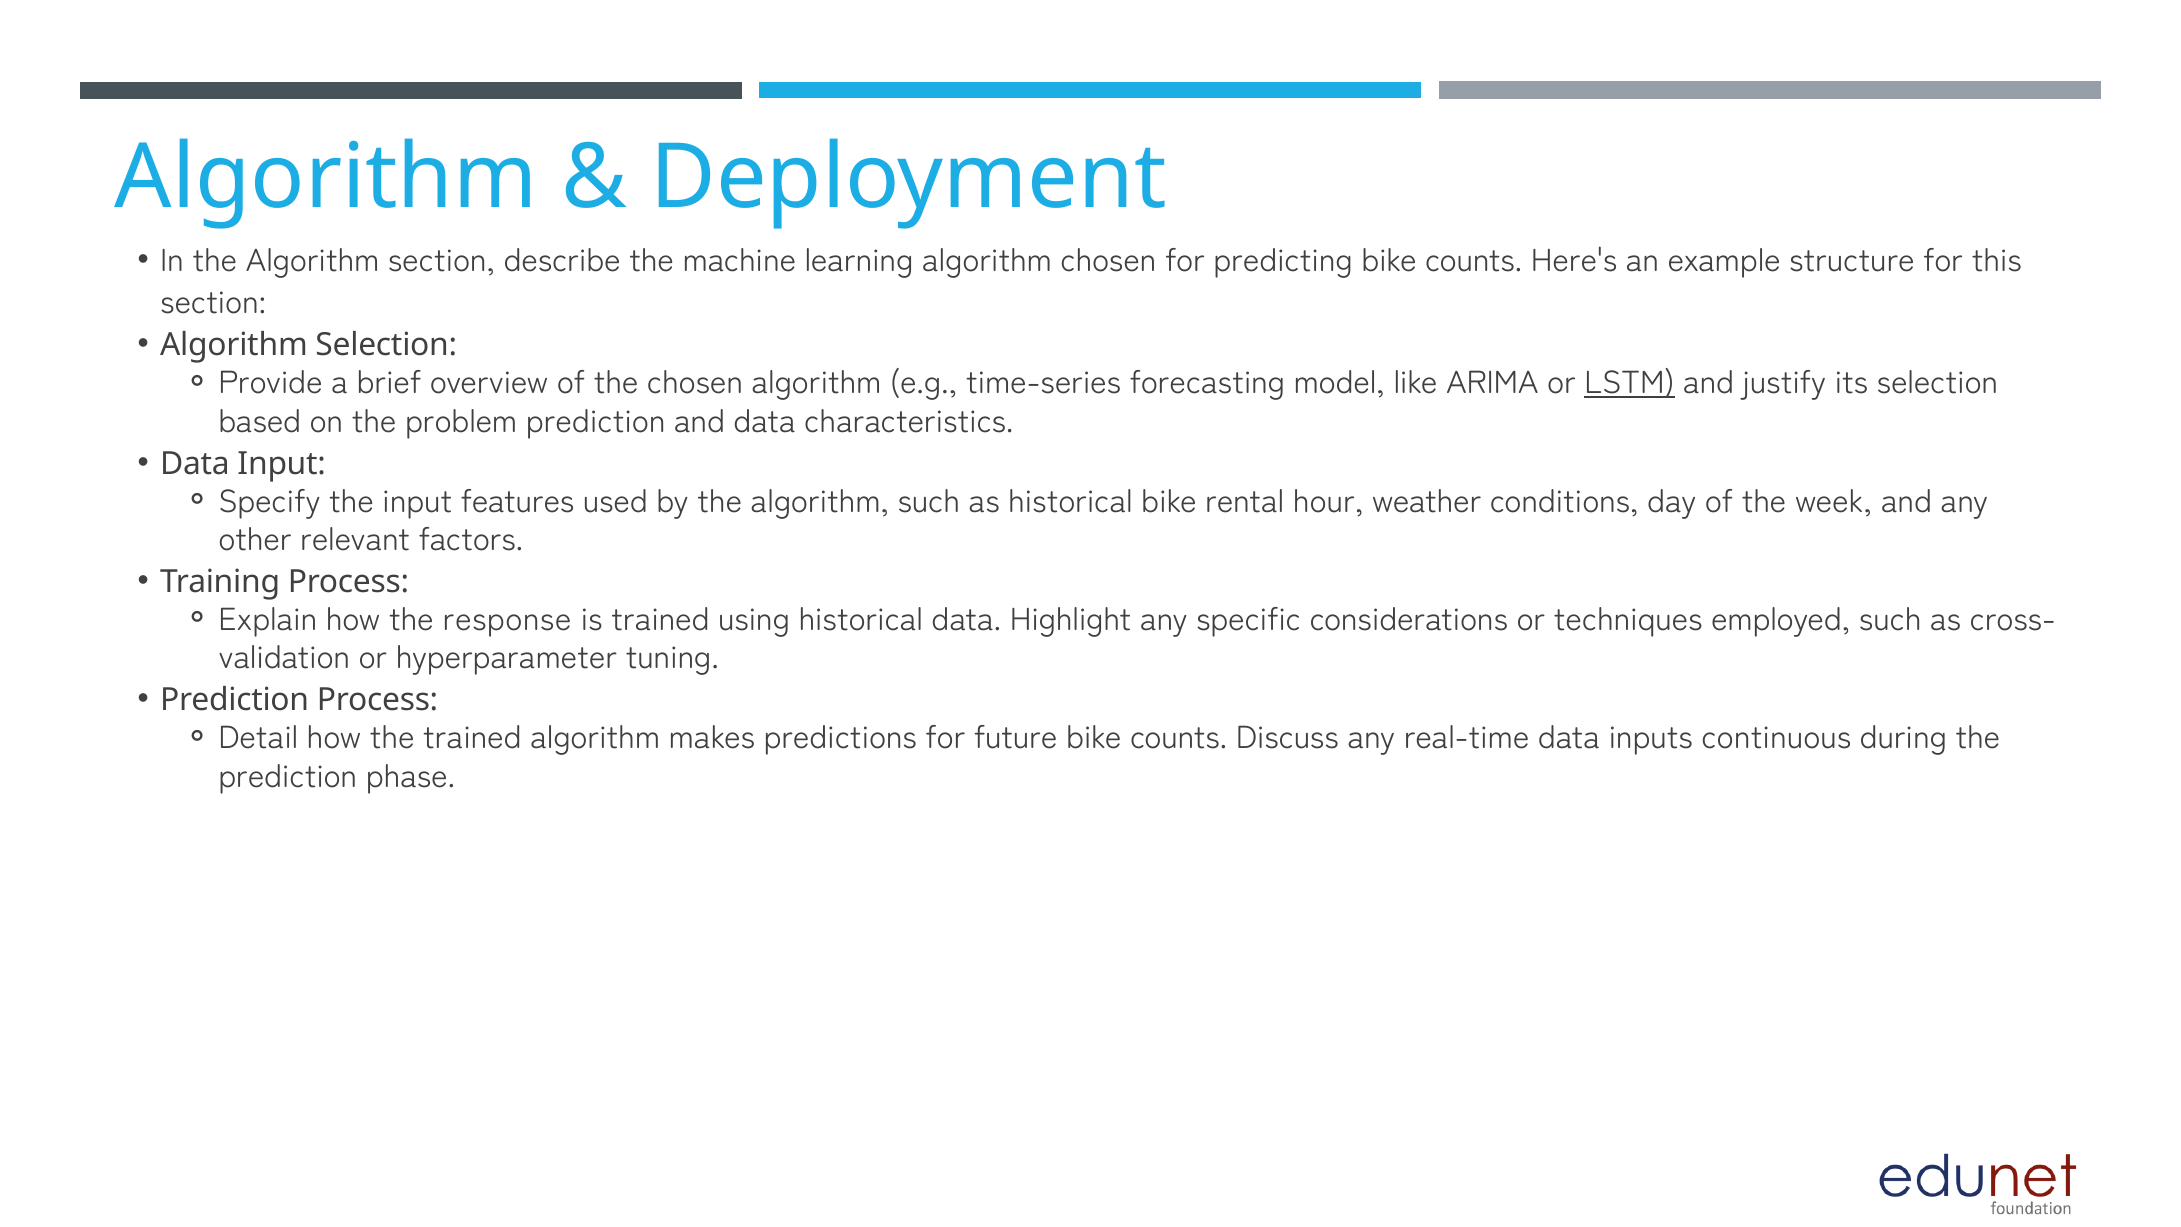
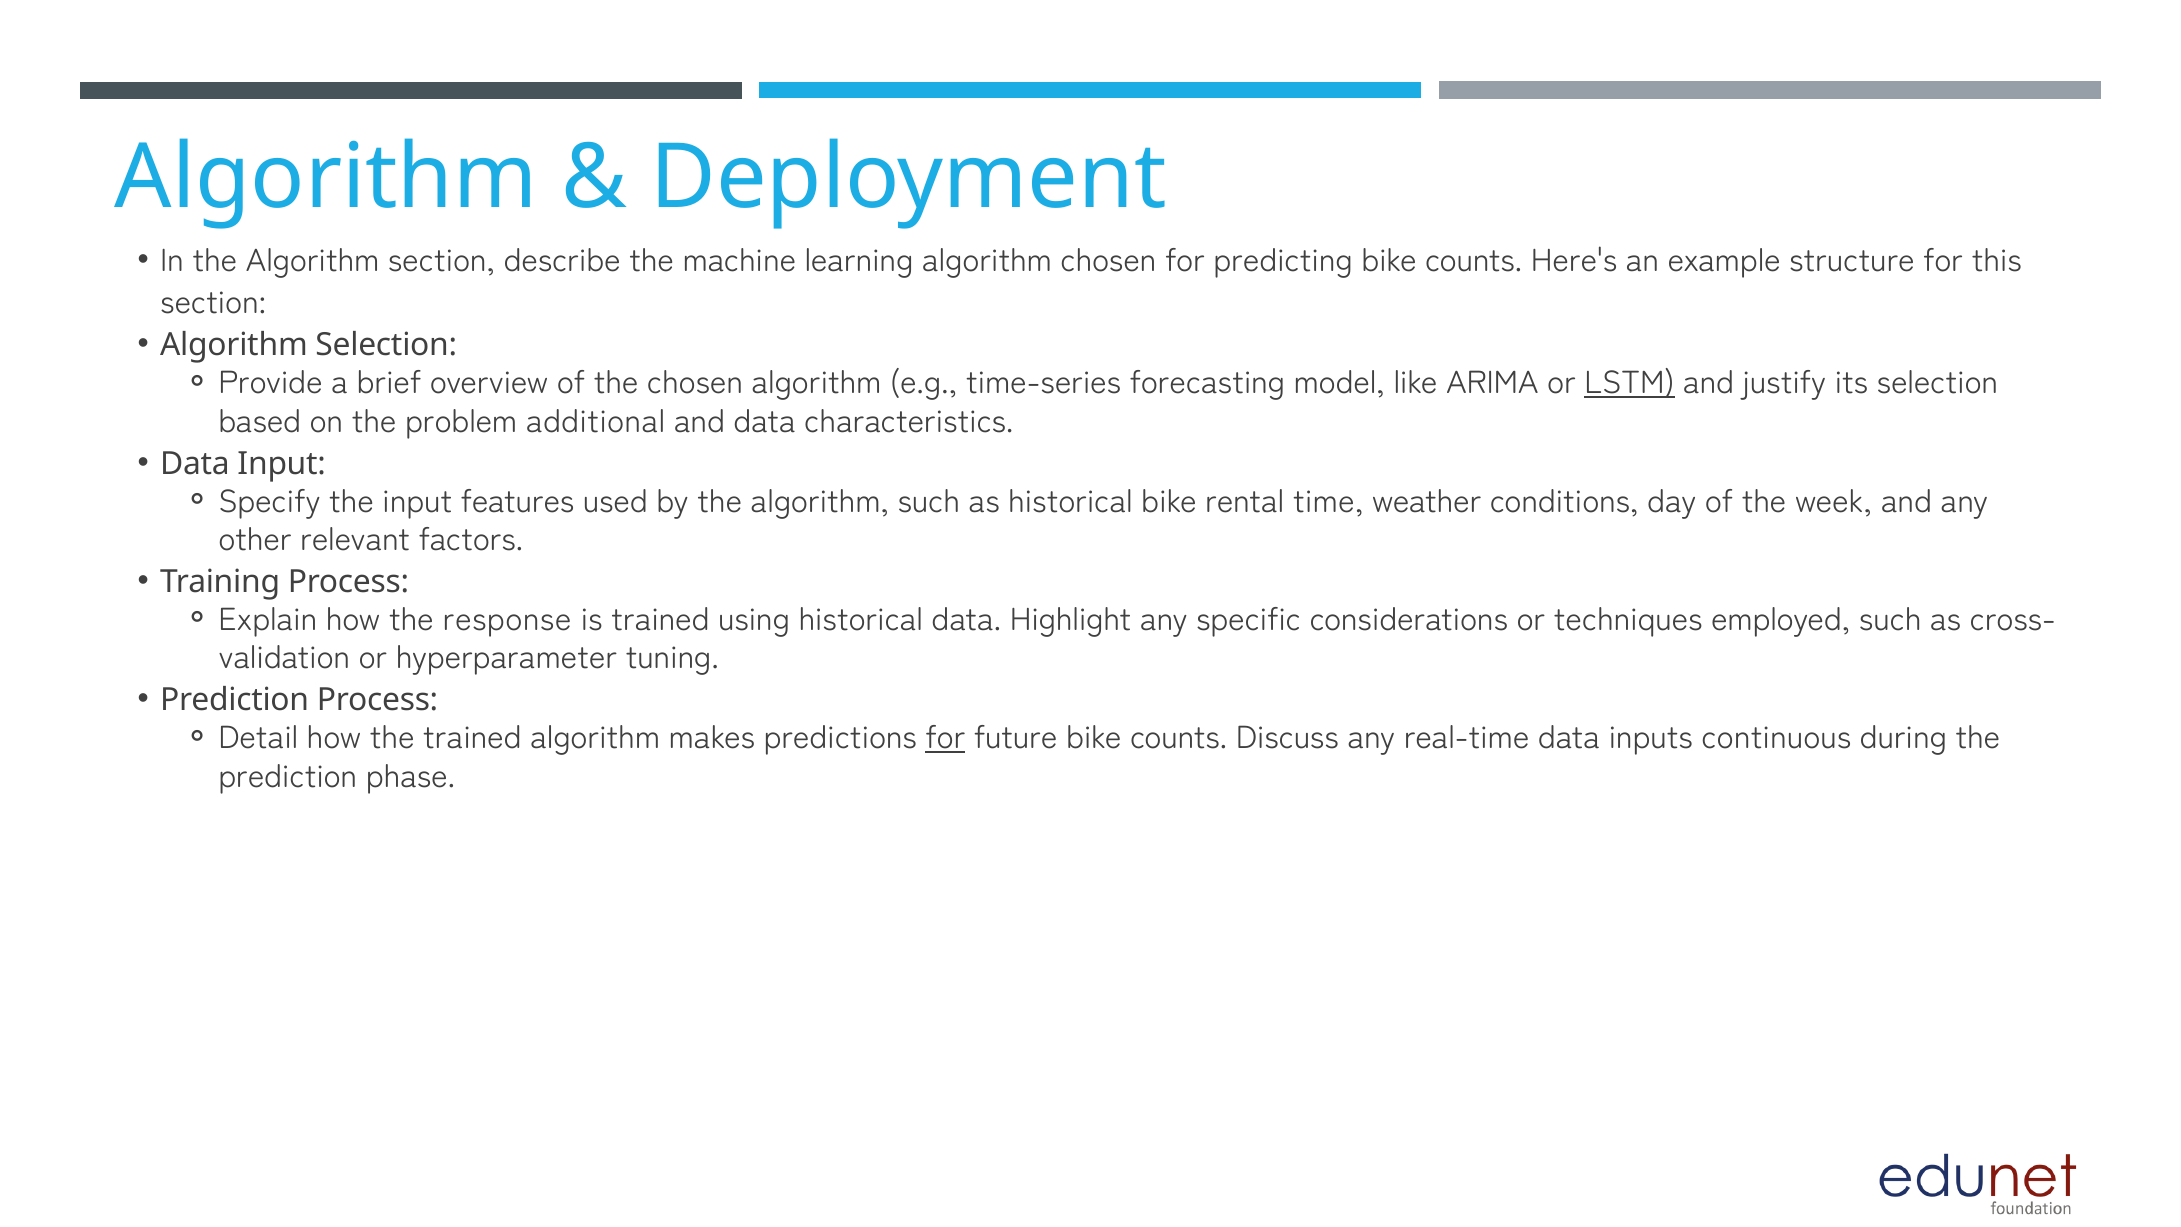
problem prediction: prediction -> additional
hour: hour -> time
for at (946, 738) underline: none -> present
